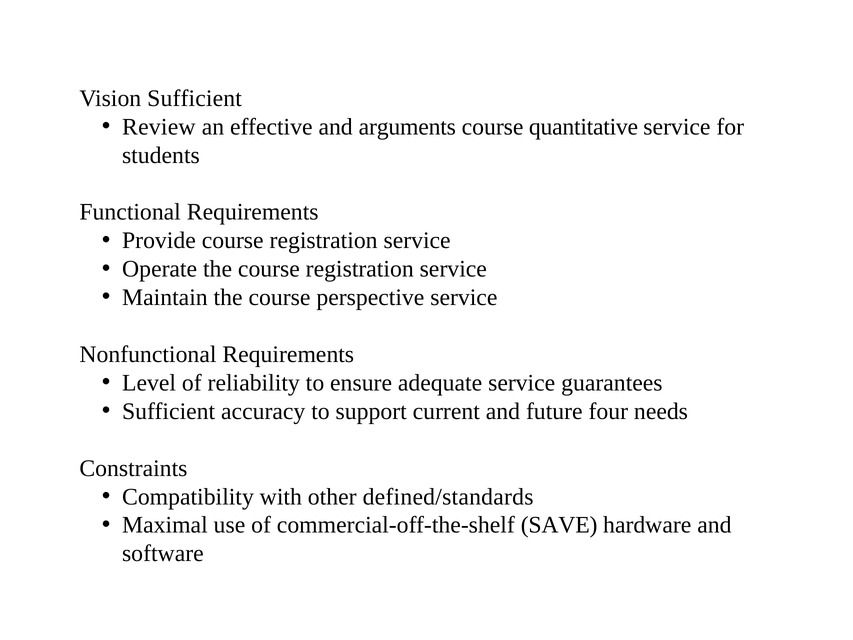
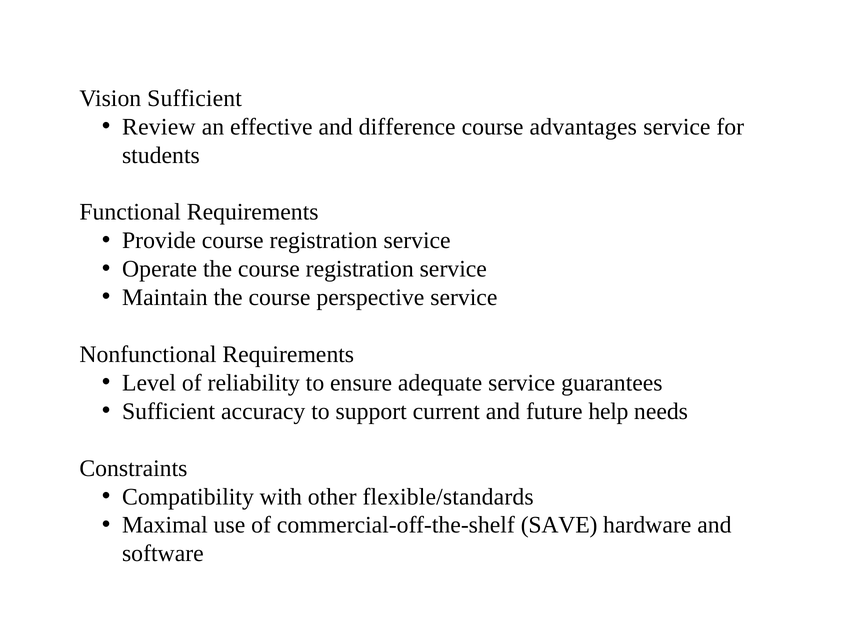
arguments: arguments -> difference
quantitative: quantitative -> advantages
four: four -> help
defined/standards: defined/standards -> flexible/standards
